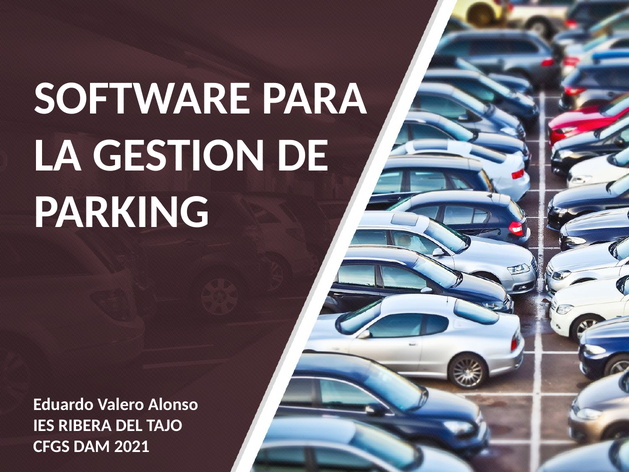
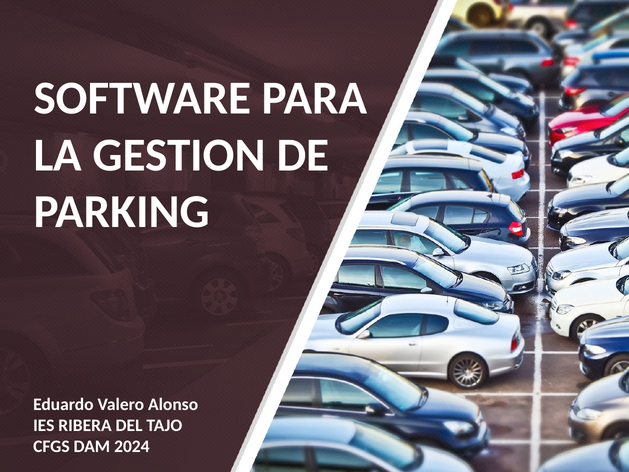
2021: 2021 -> 2024
